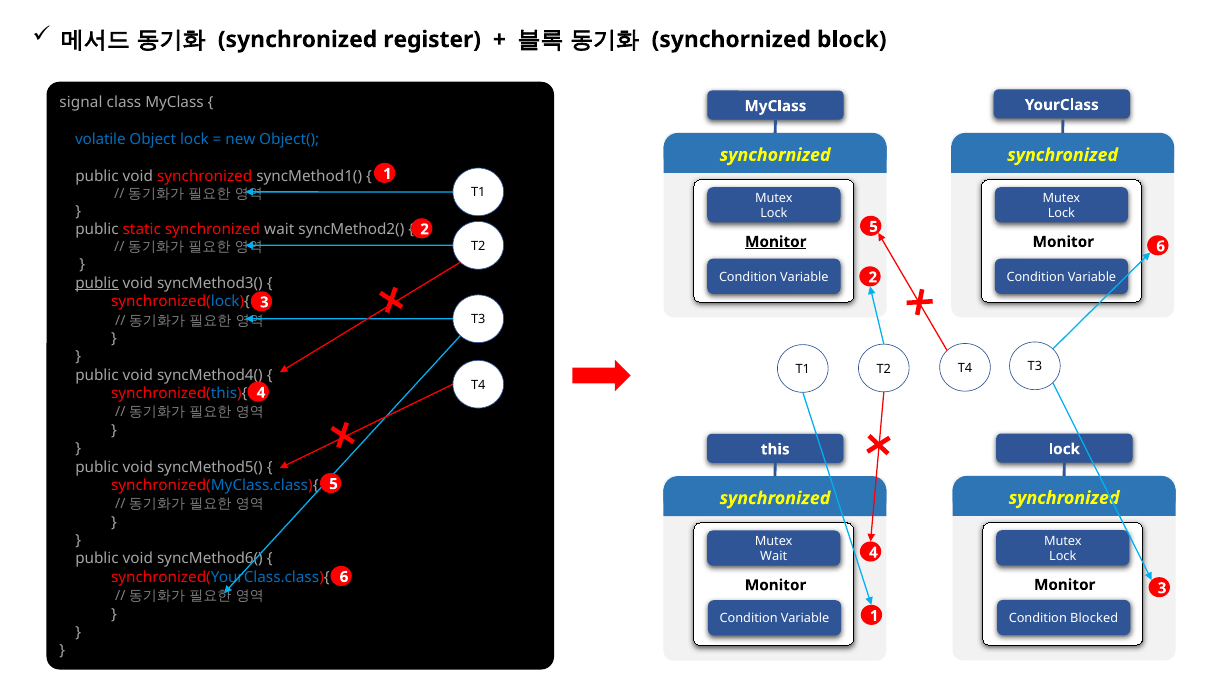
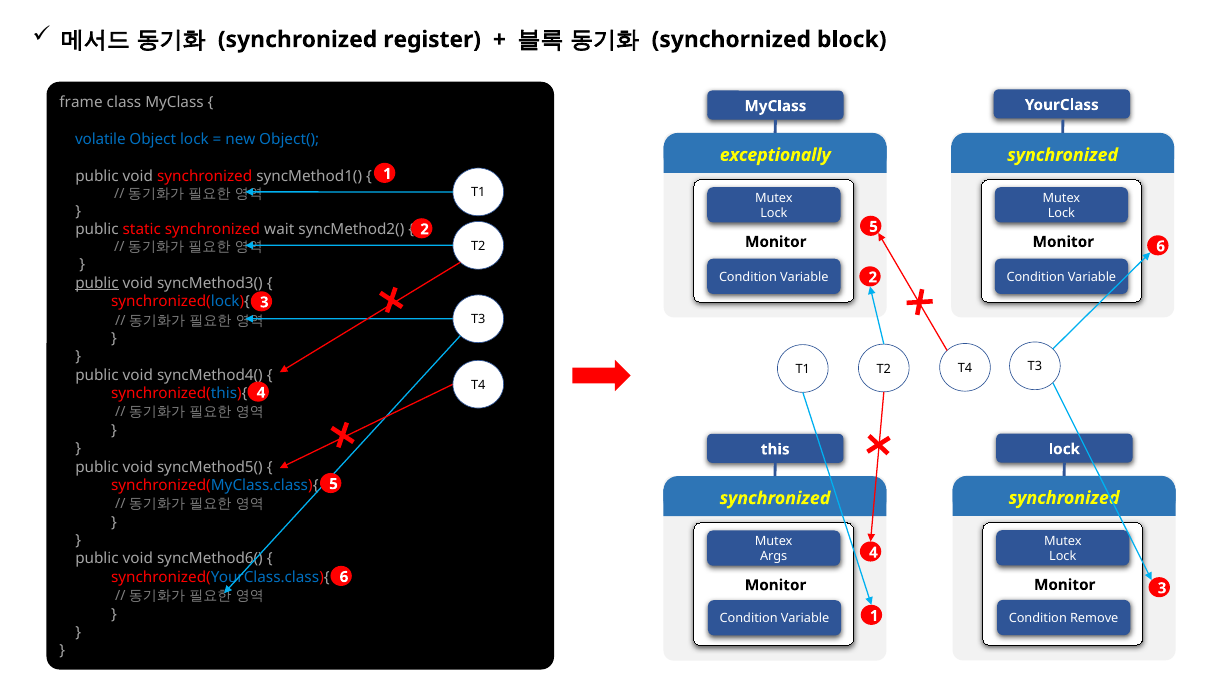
signal: signal -> frame
synchornized at (775, 155): synchornized -> exceptionally
Monitor at (776, 242) underline: present -> none
Wait at (774, 557): Wait -> Args
Blocked: Blocked -> Remove
